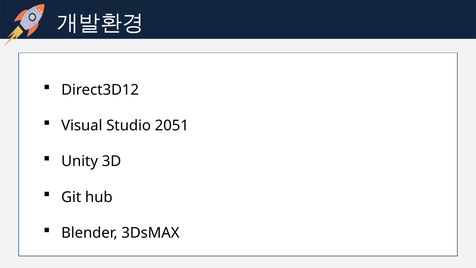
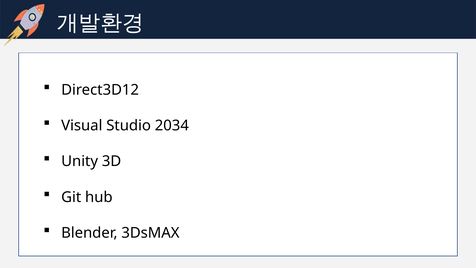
2051: 2051 -> 2034
